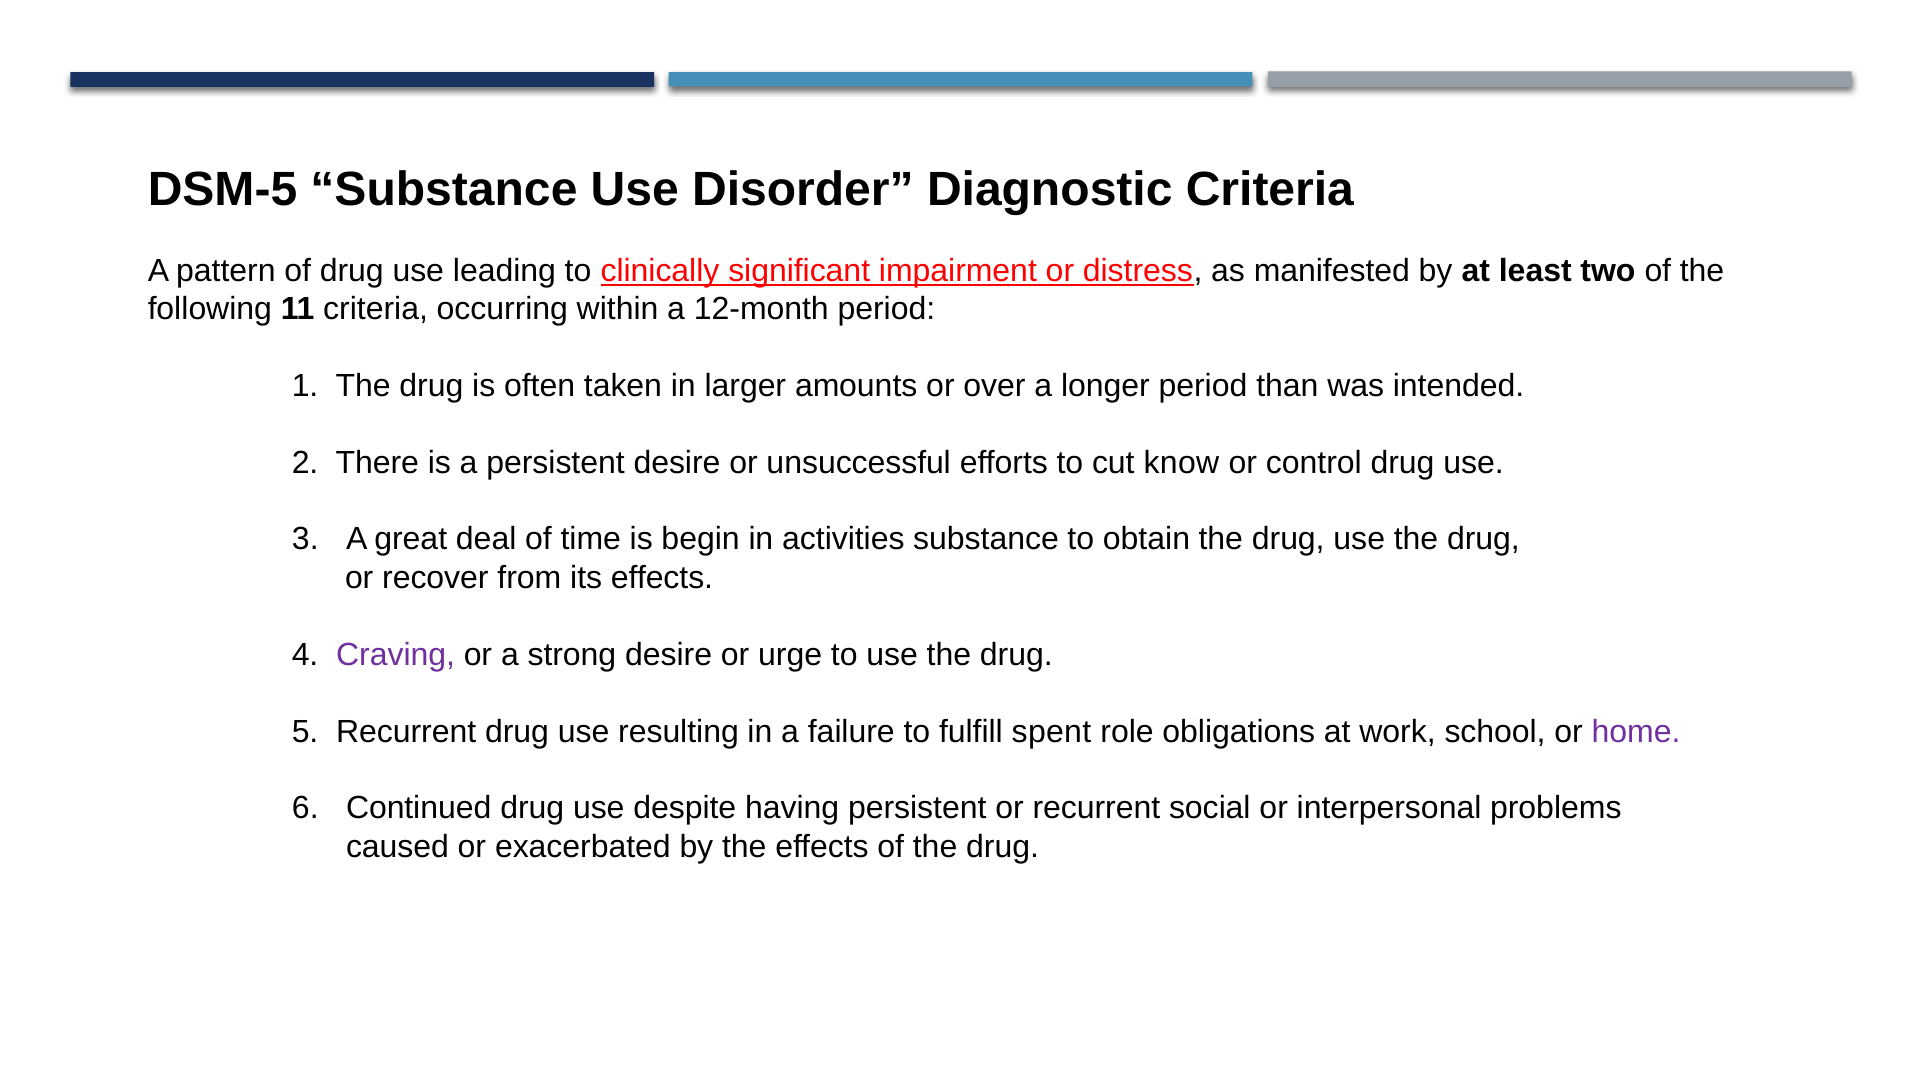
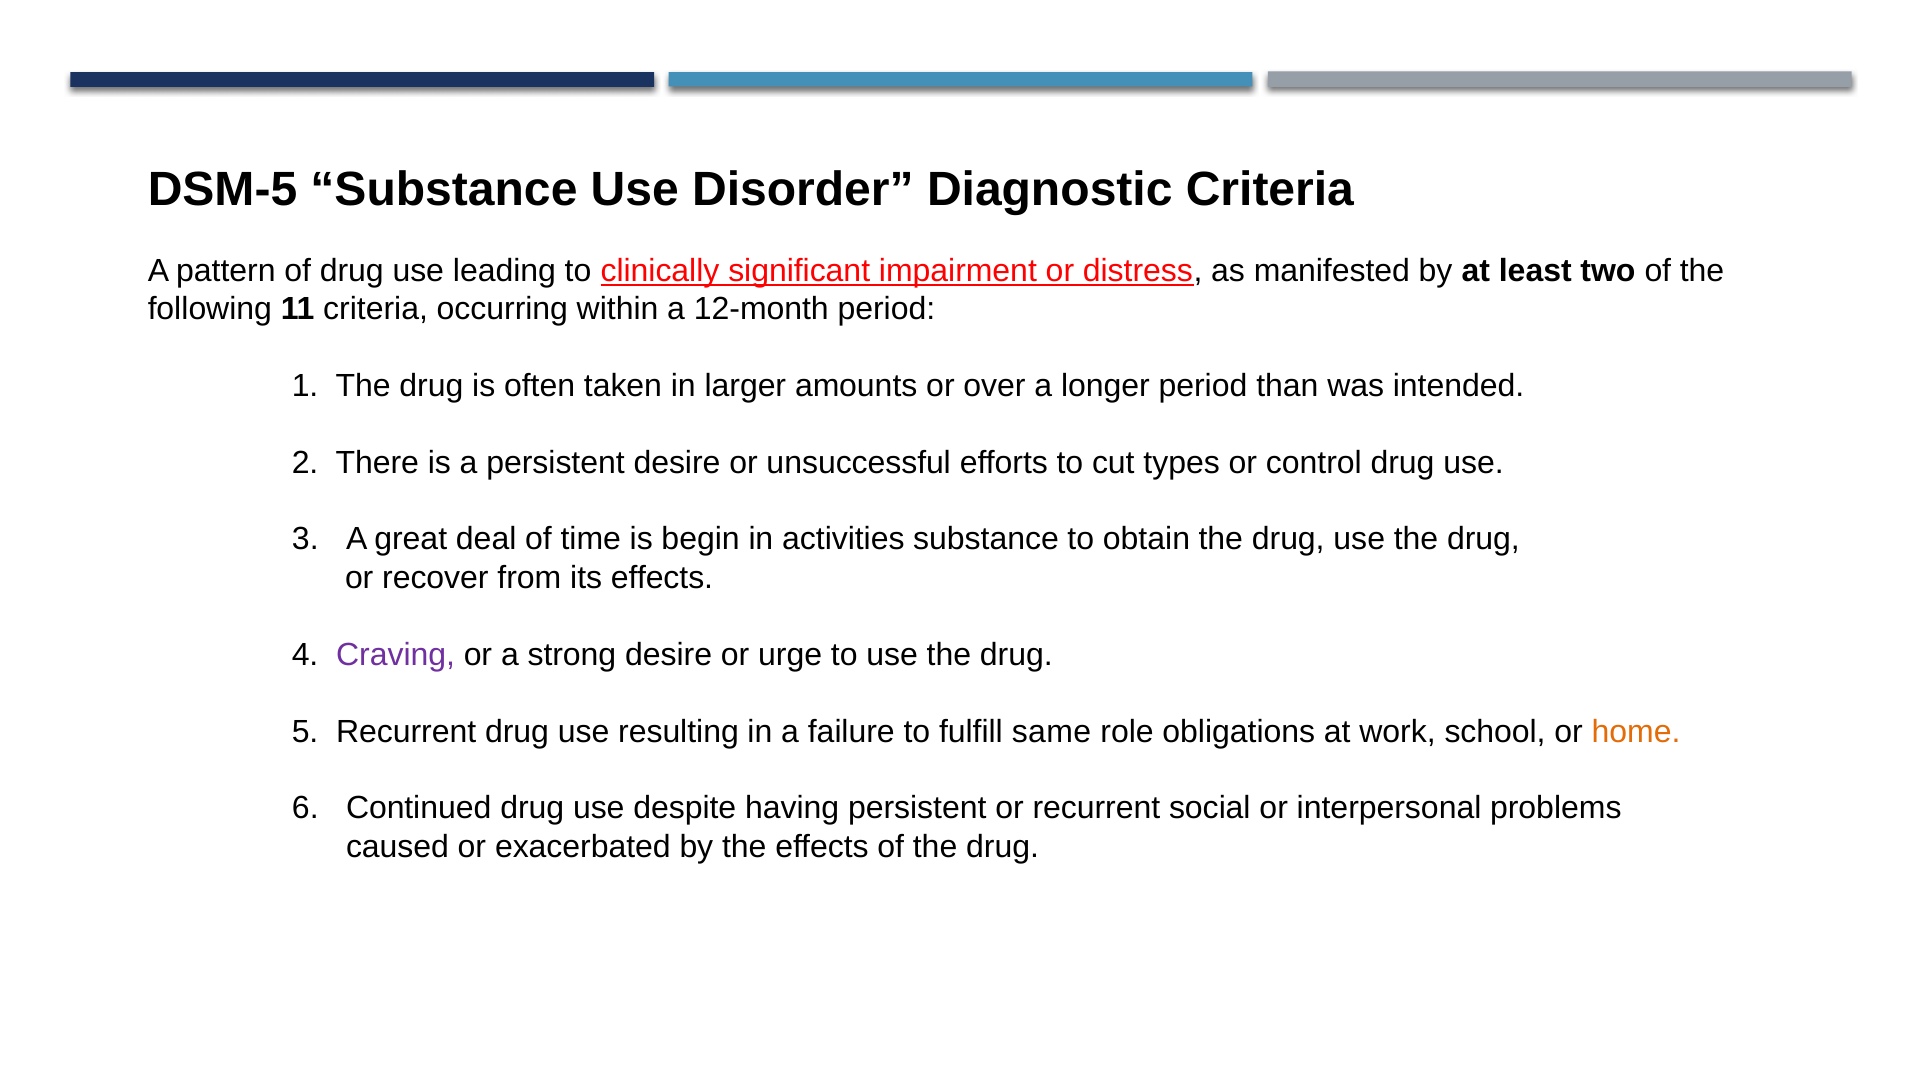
know: know -> types
spent: spent -> same
home colour: purple -> orange
